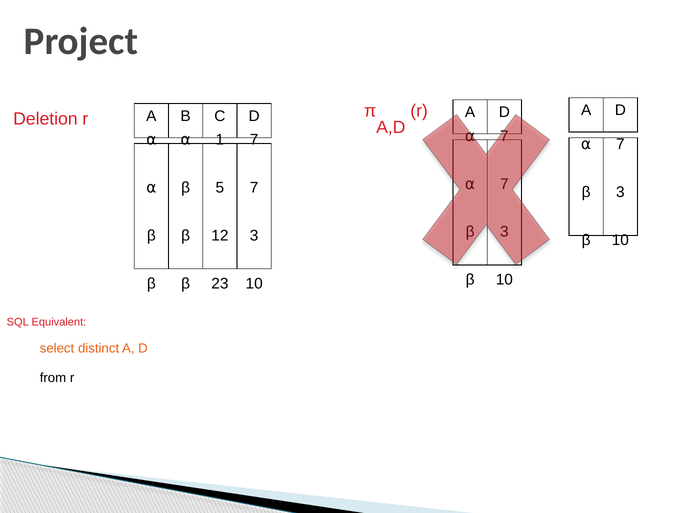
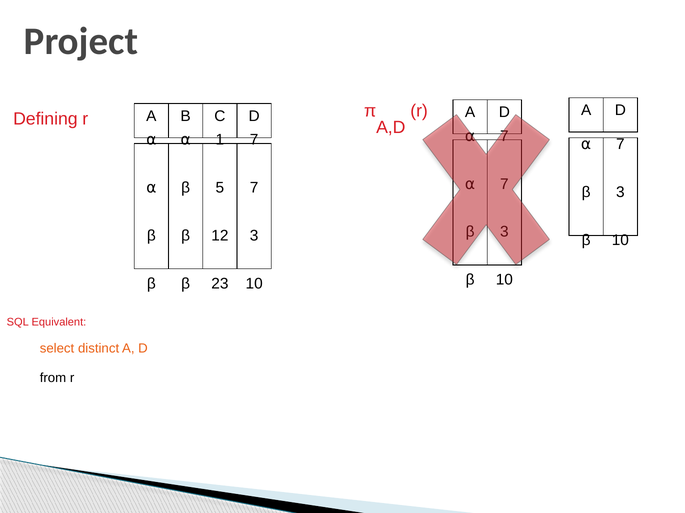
Deletion: Deletion -> Defining
